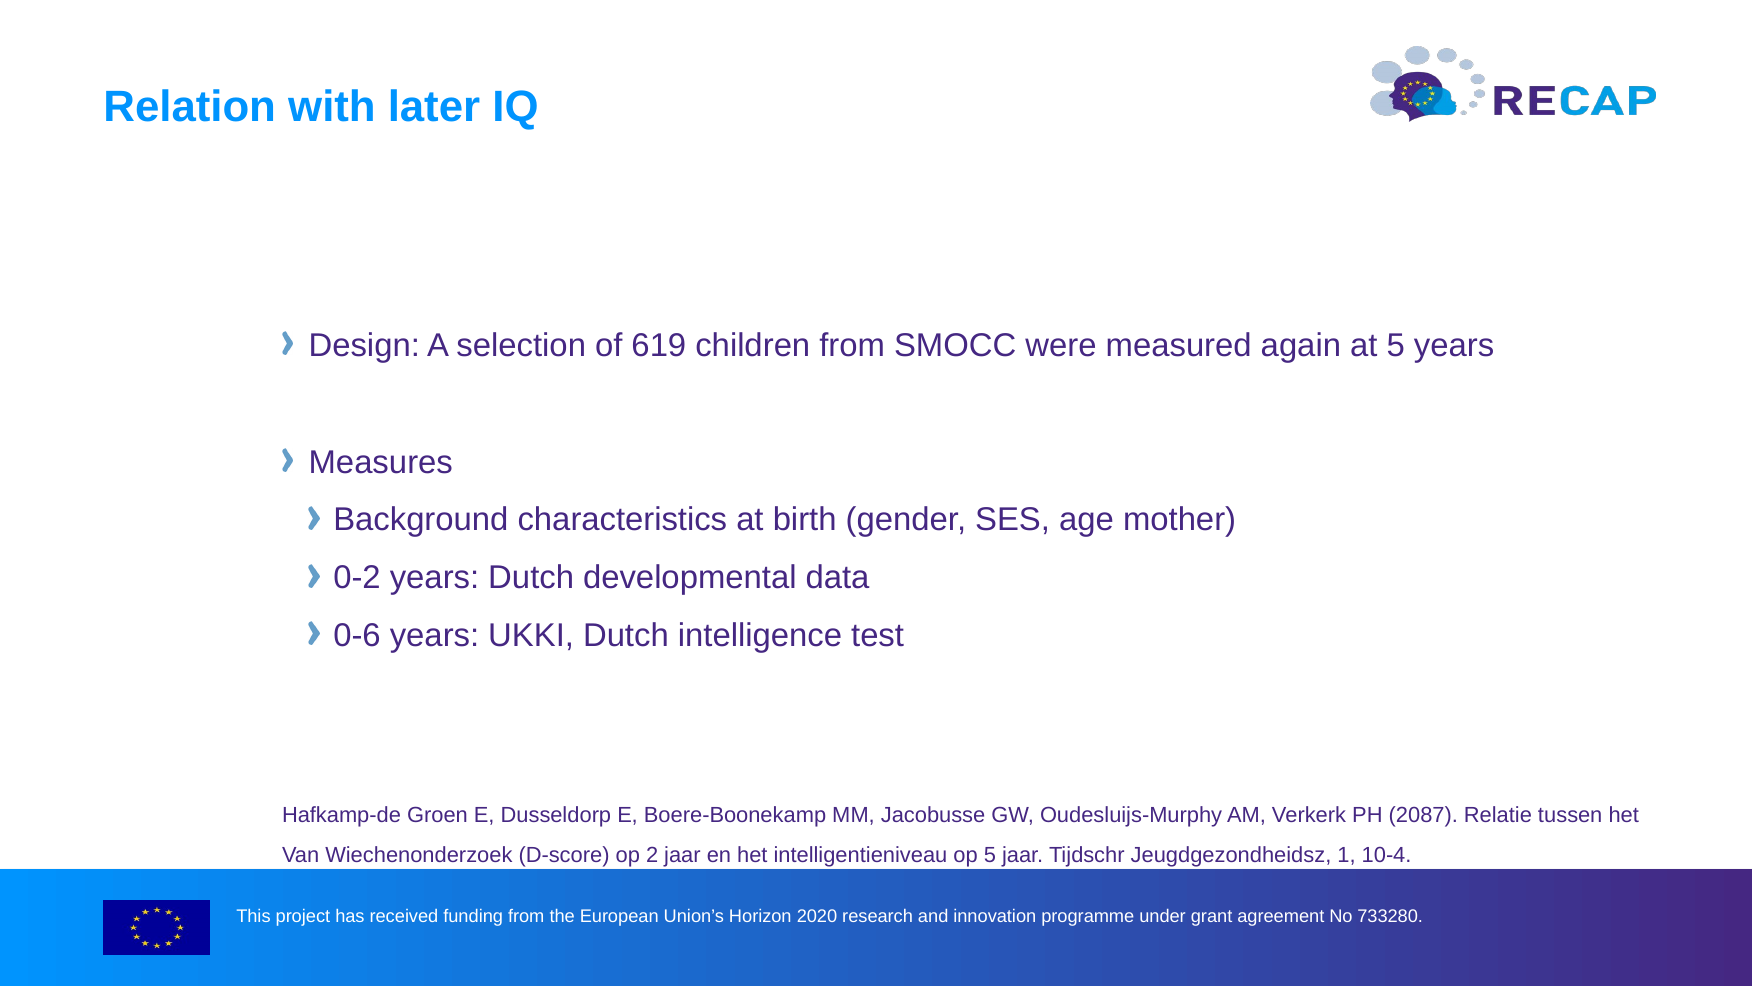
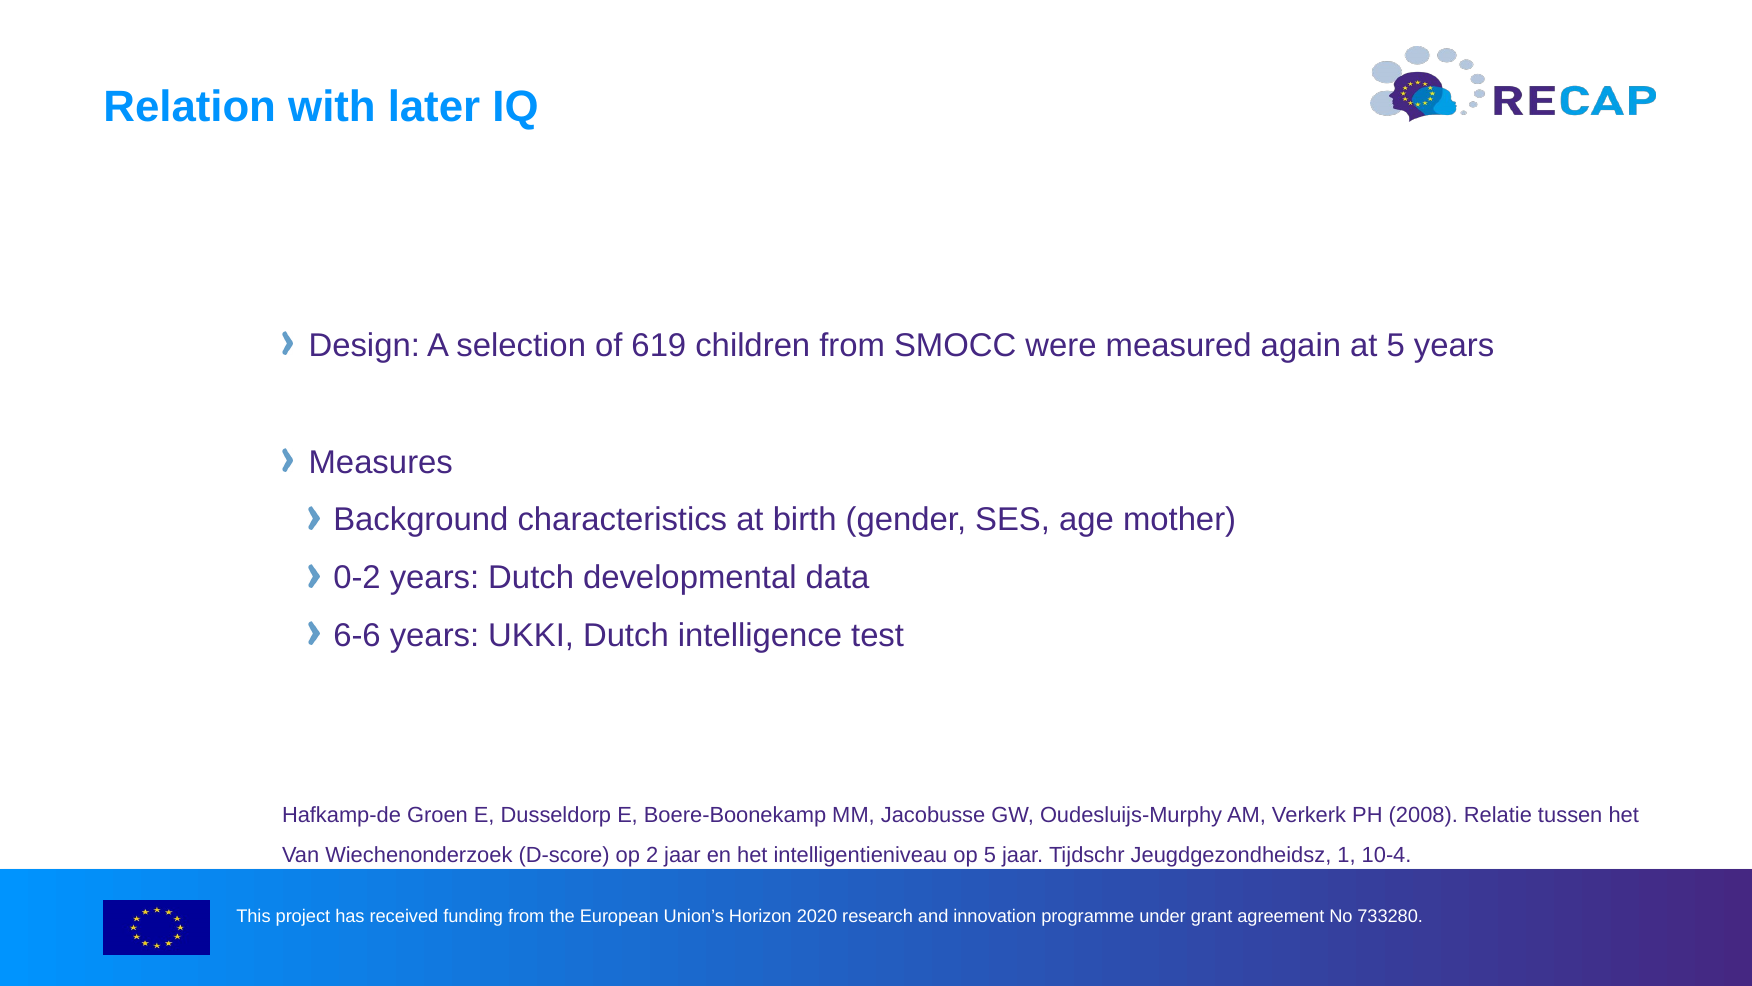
0-6: 0-6 -> 6-6
2087: 2087 -> 2008
